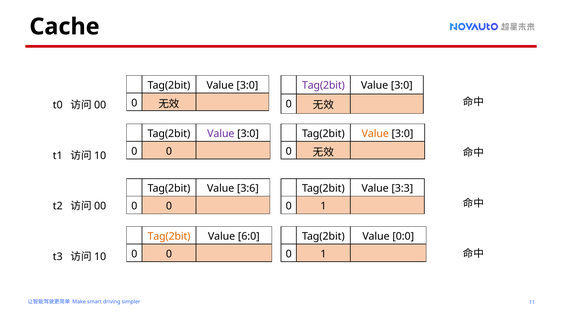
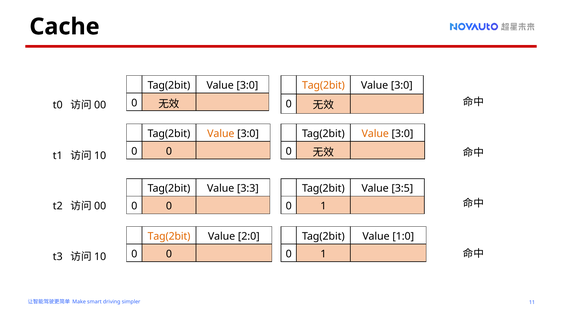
Tag(2bit at (323, 85) colour: purple -> orange
Value at (221, 134) colour: purple -> orange
3:6: 3:6 -> 3:3
3:3: 3:3 -> 3:5
6:0: 6:0 -> 2:0
0:0: 0:0 -> 1:0
